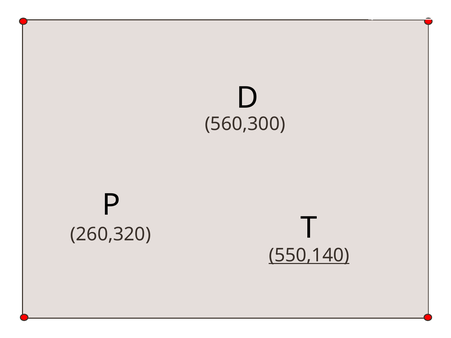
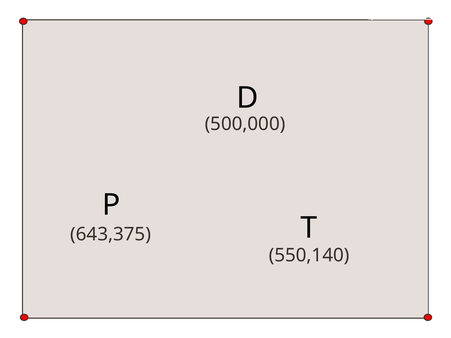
560,300: 560,300 -> 500,000
260,320: 260,320 -> 643,375
550,140 underline: present -> none
